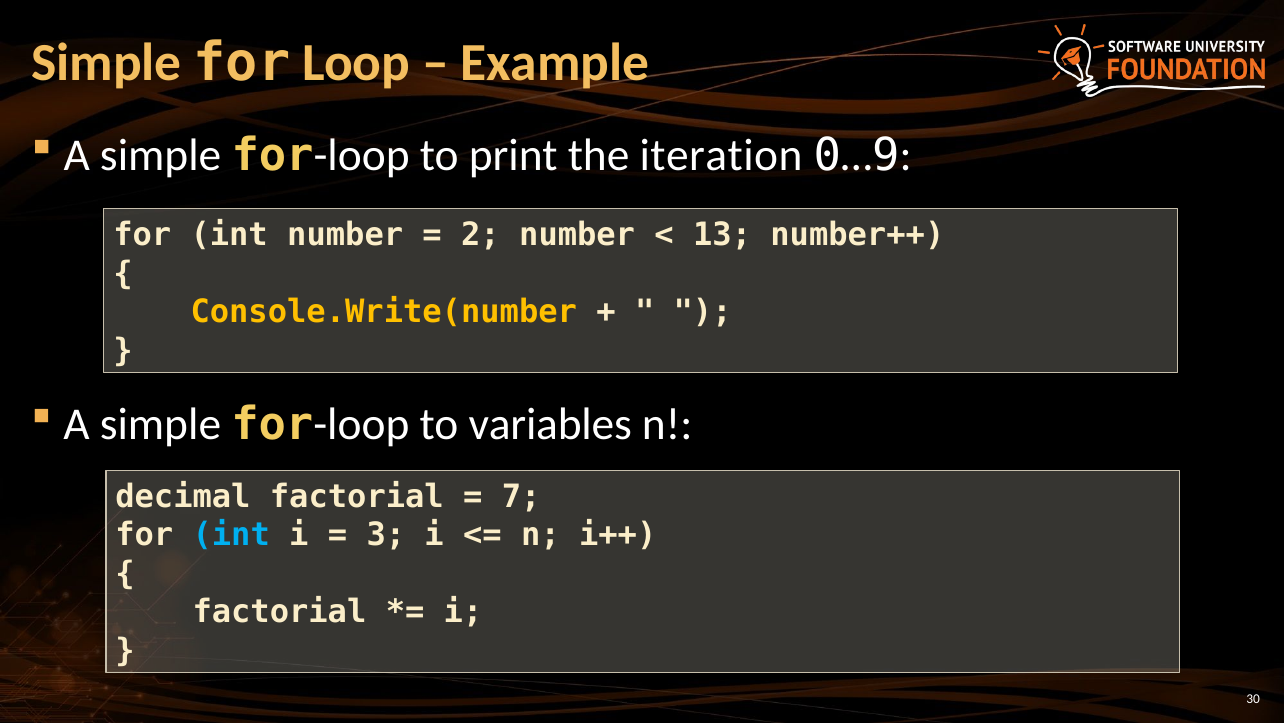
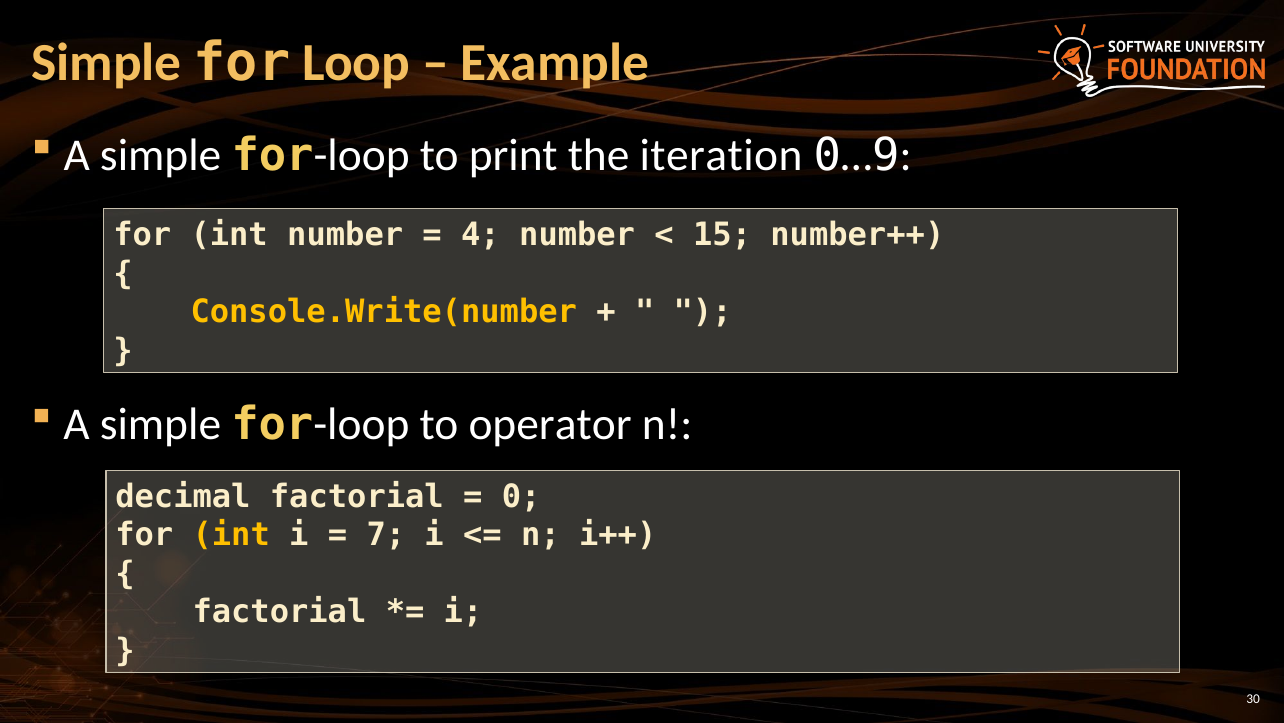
2: 2 -> 4
13: 13 -> 15
variables: variables -> operator
7: 7 -> 0
int at (231, 535) colour: light blue -> yellow
3: 3 -> 7
